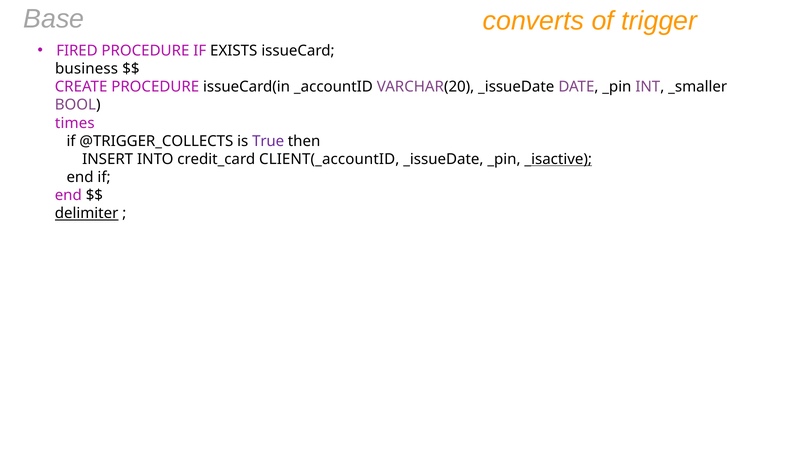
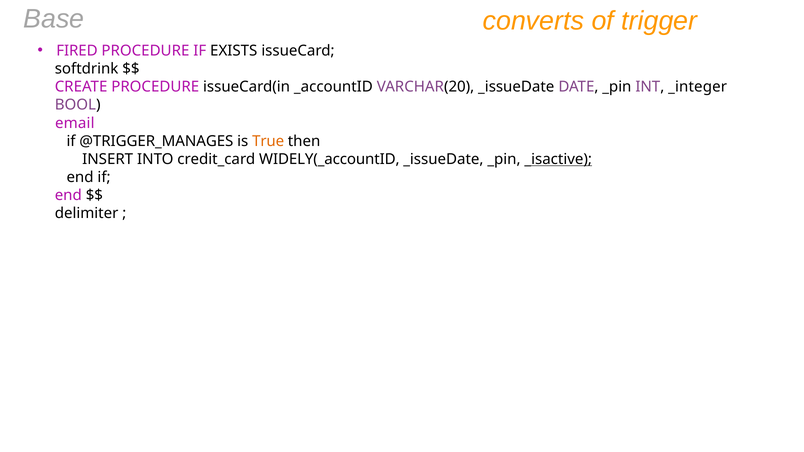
business: business -> softdrink
_smaller: _smaller -> _integer
times: times -> email
@TRIGGER_COLLECTS: @TRIGGER_COLLECTS -> @TRIGGER_MANAGES
True colour: purple -> orange
CLIENT(_accountID: CLIENT(_accountID -> WIDELY(_accountID
delimiter underline: present -> none
